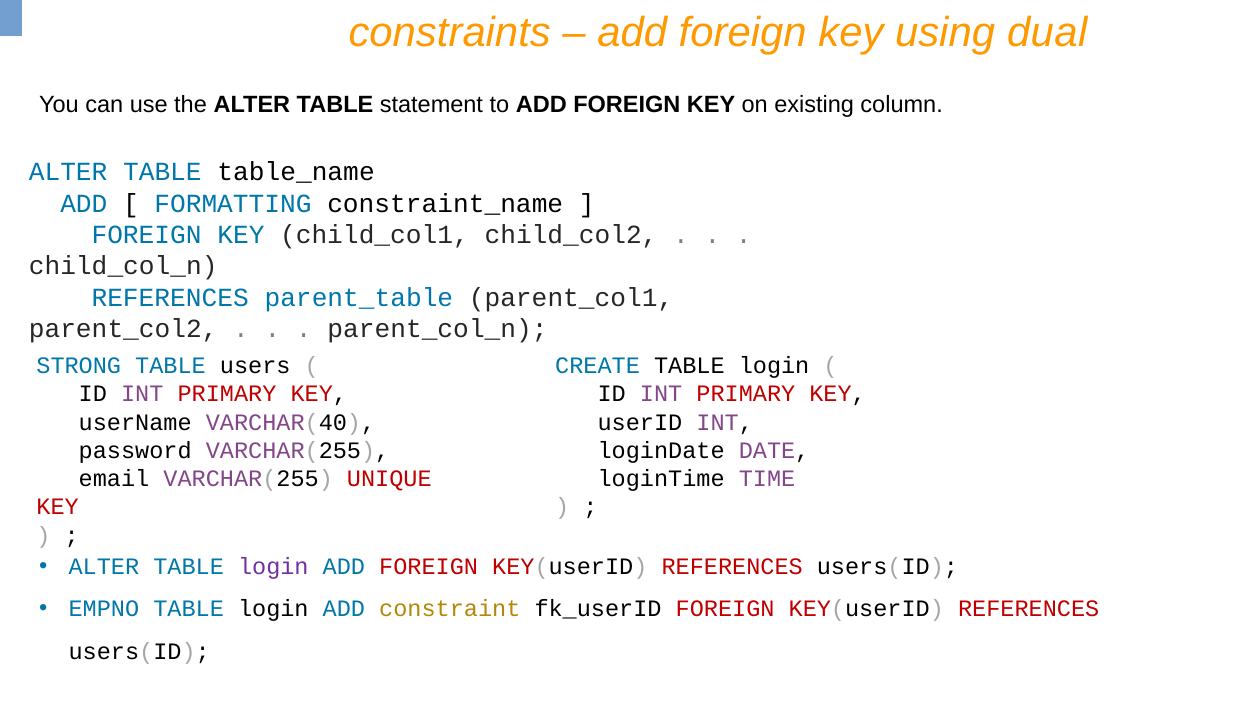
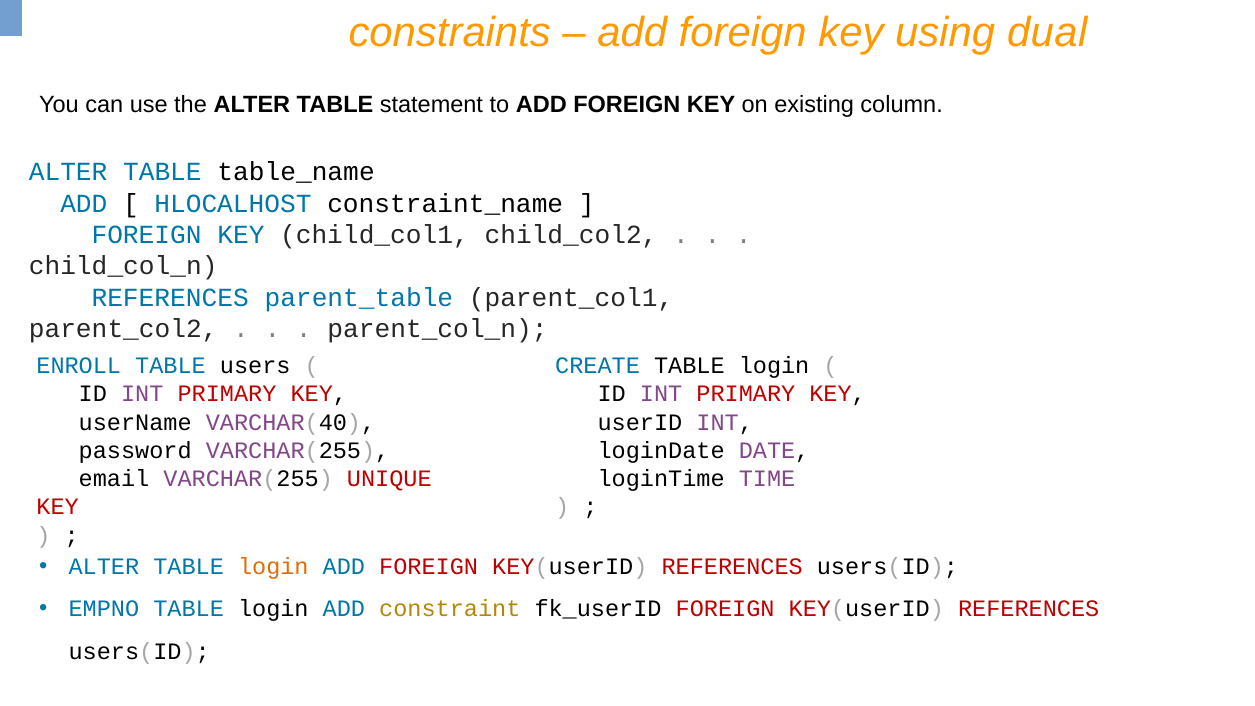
FORMATTING: FORMATTING -> HLOCALHOST
STRONG: STRONG -> ENROLL
login at (273, 566) colour: purple -> orange
